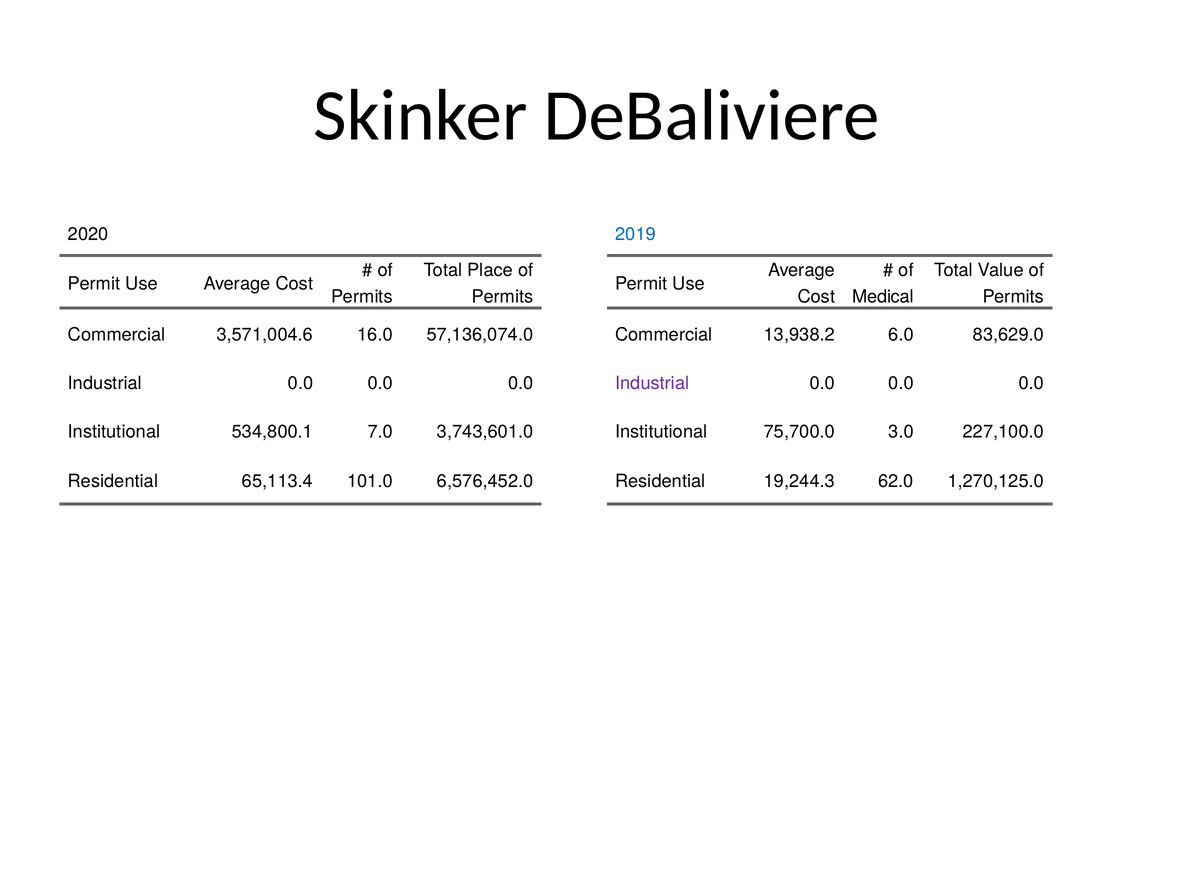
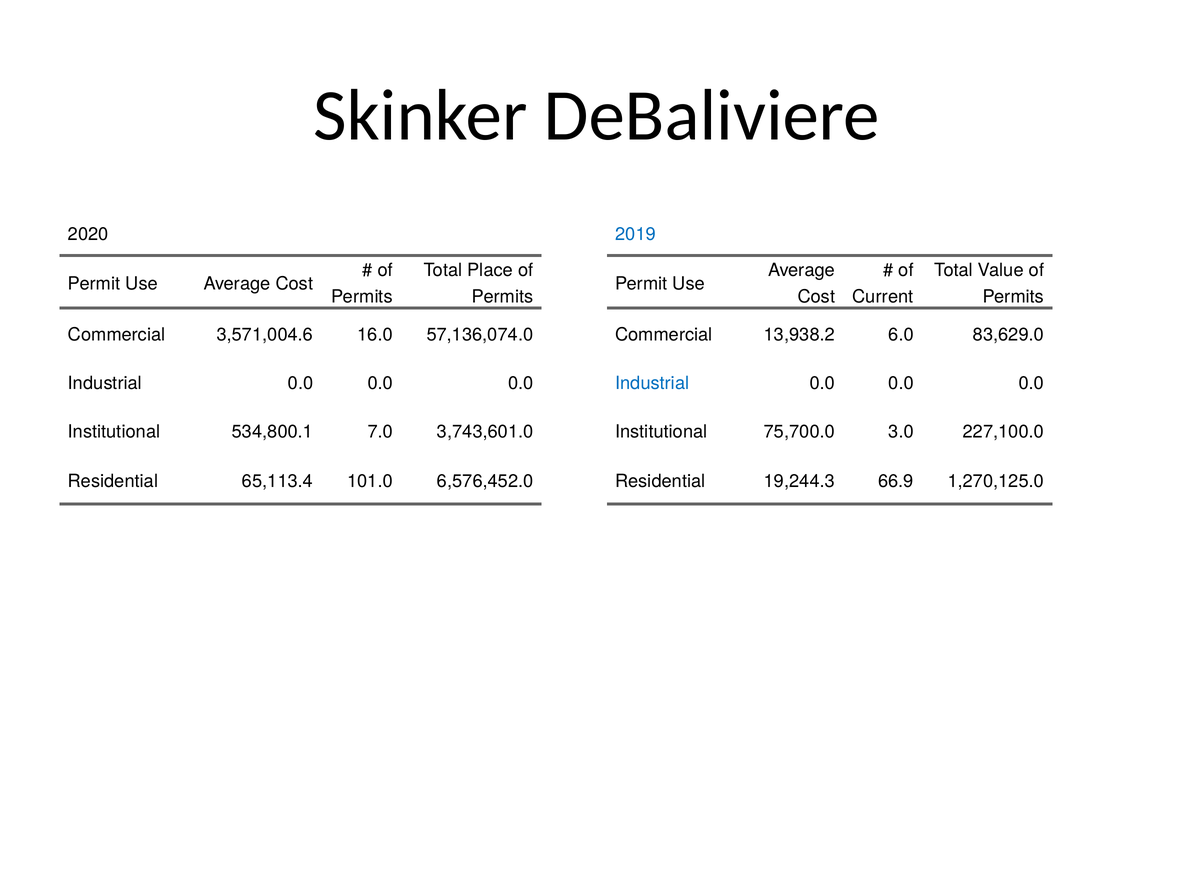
Medical: Medical -> Current
Industrial at (652, 383) colour: purple -> blue
62.0: 62.0 -> 66.9
